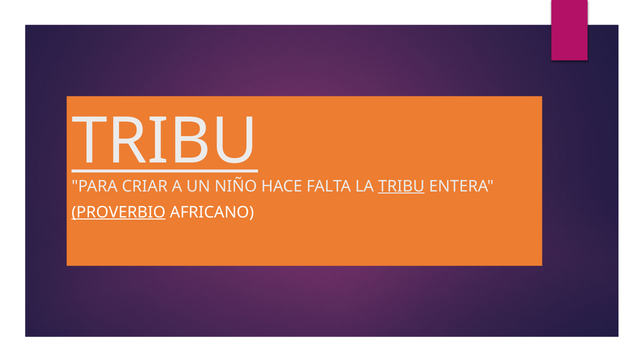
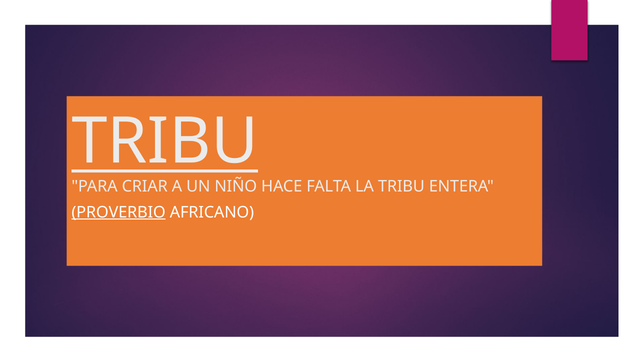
TRIBU at (401, 186) underline: present -> none
